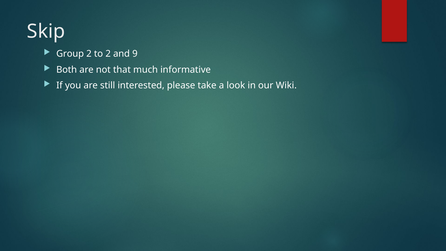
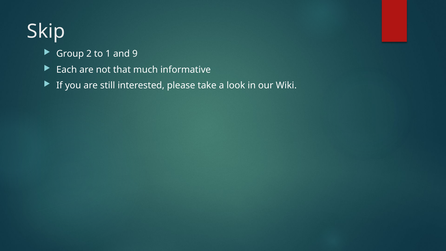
to 2: 2 -> 1
Both: Both -> Each
